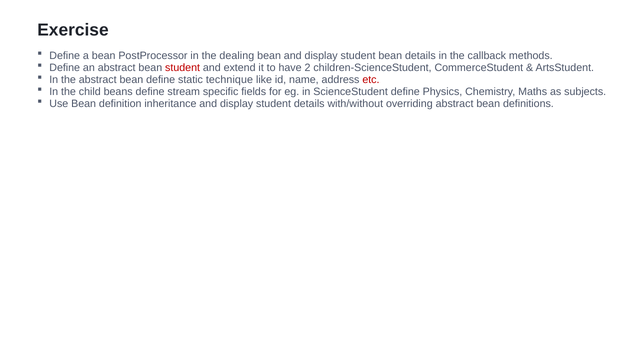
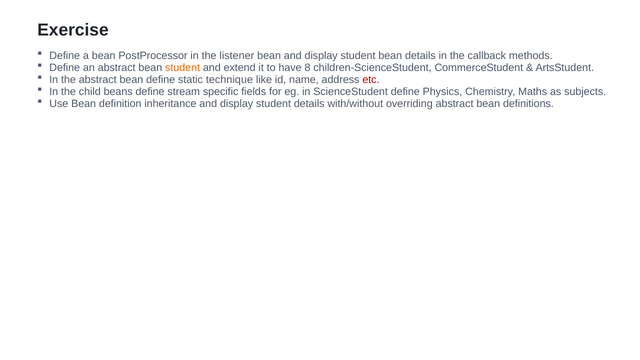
dealing: dealing -> listener
student at (183, 68) colour: red -> orange
2: 2 -> 8
